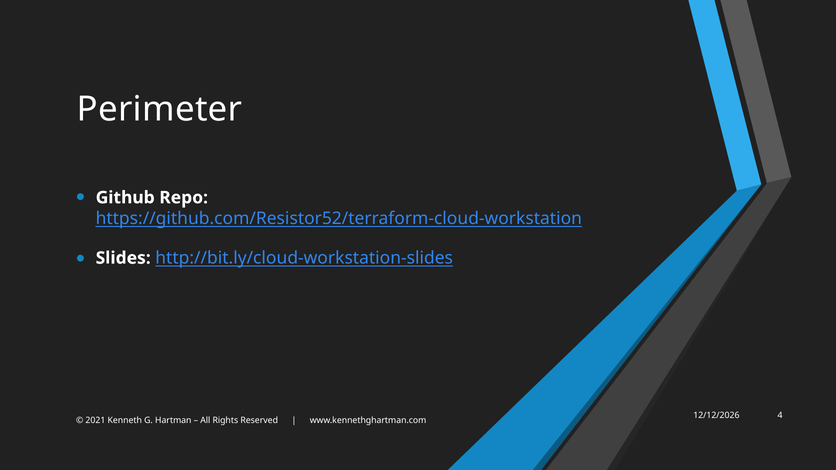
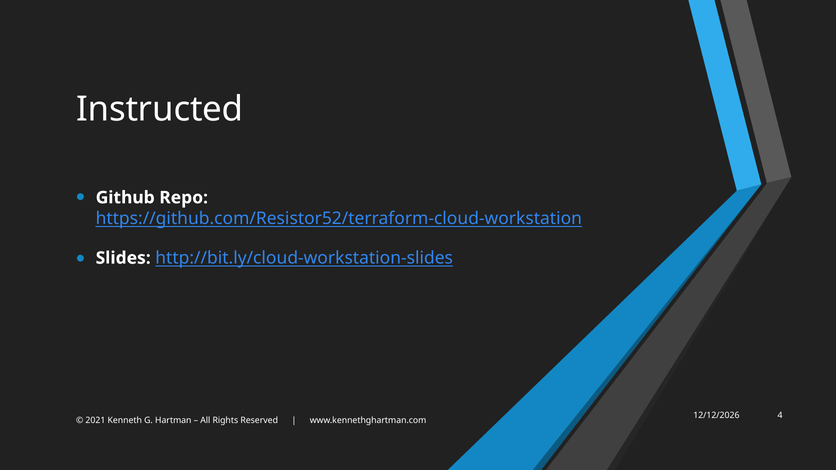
Perimeter: Perimeter -> Instructed
